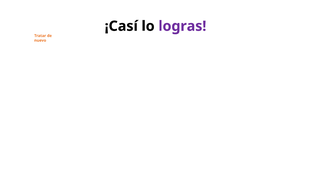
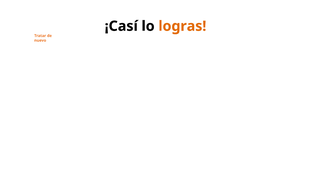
logras colour: purple -> orange
